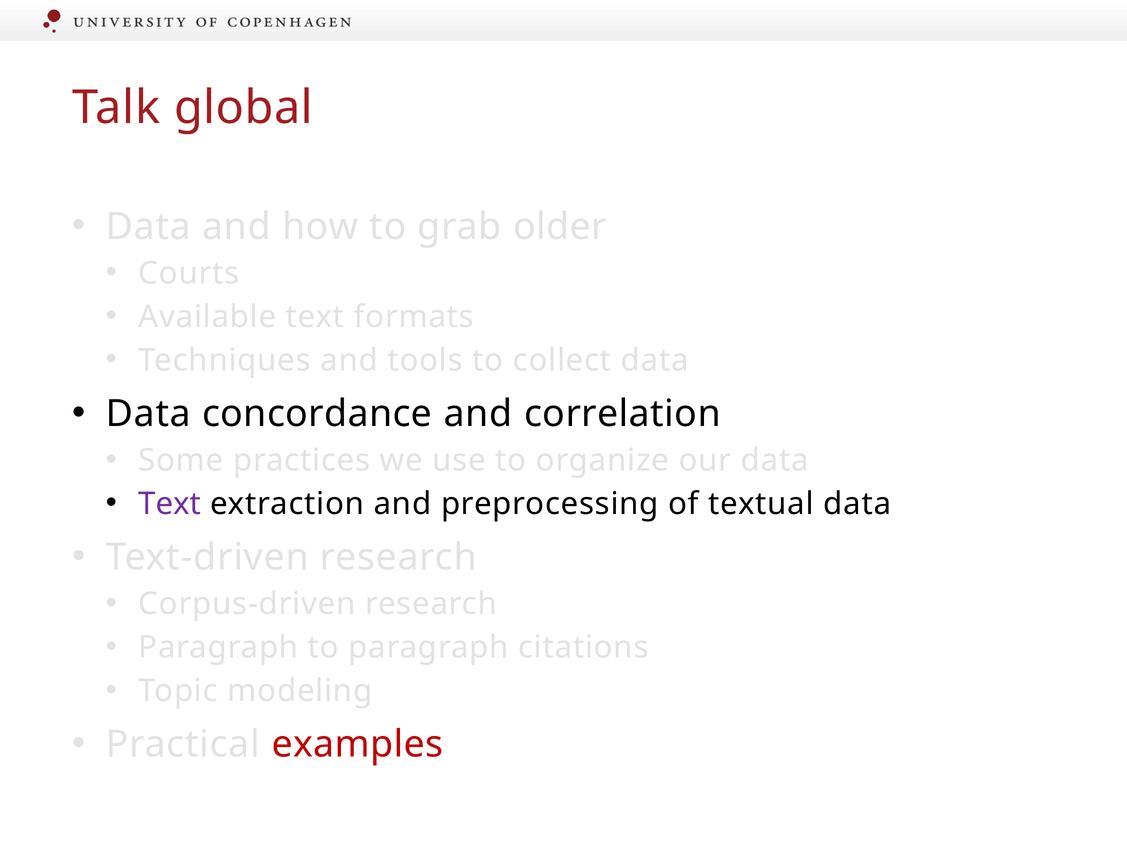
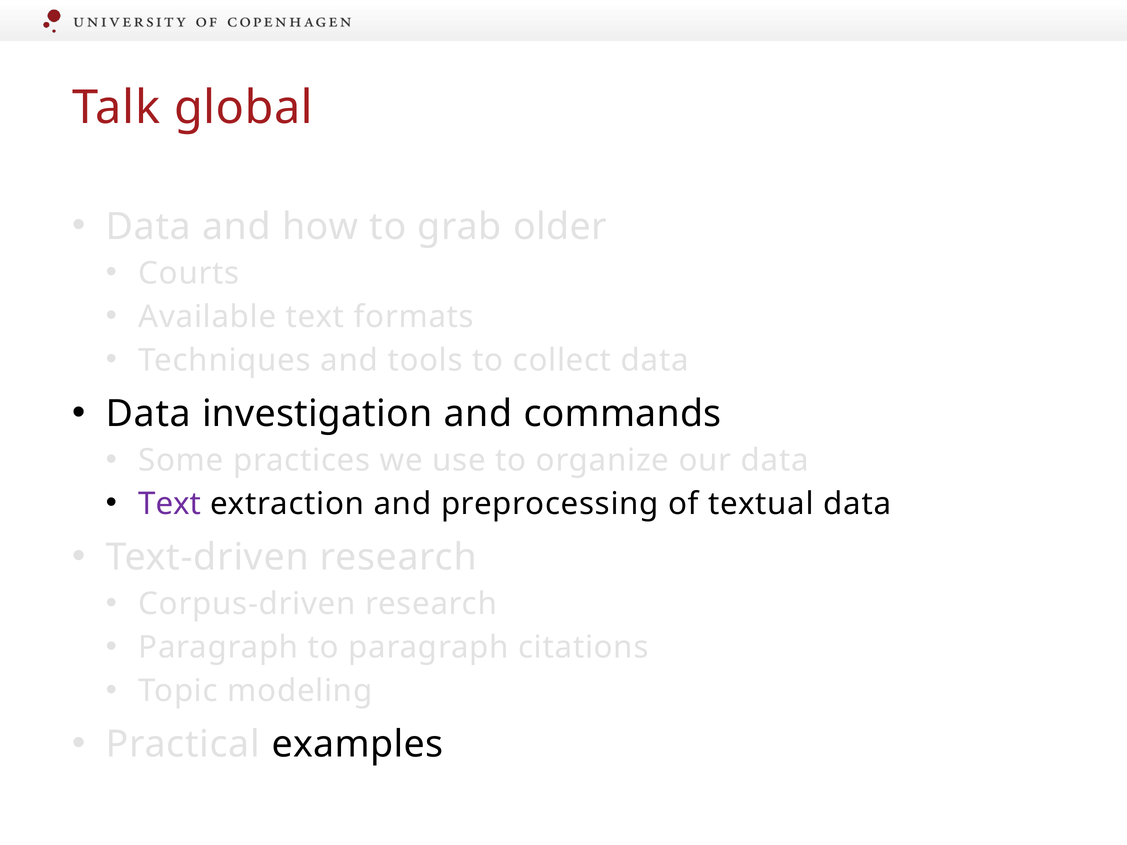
concordance: concordance -> investigation
correlation: correlation -> commands
examples colour: red -> black
